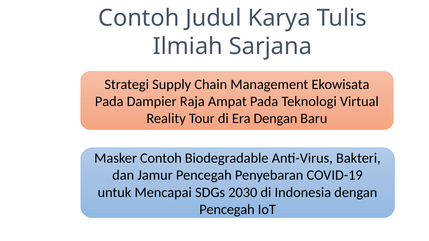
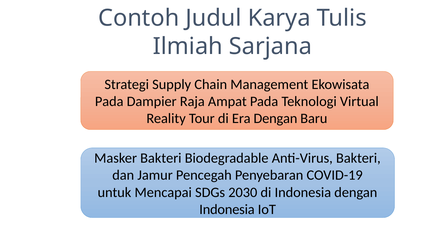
Masker Contoh: Contoh -> Bakteri
Pencegah at (227, 210): Pencegah -> Indonesia
